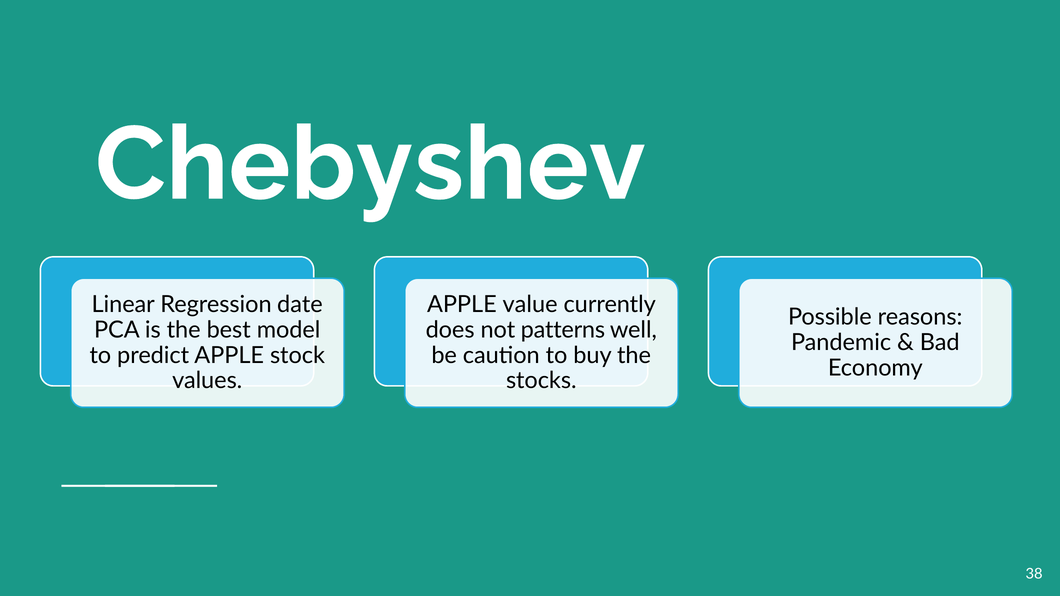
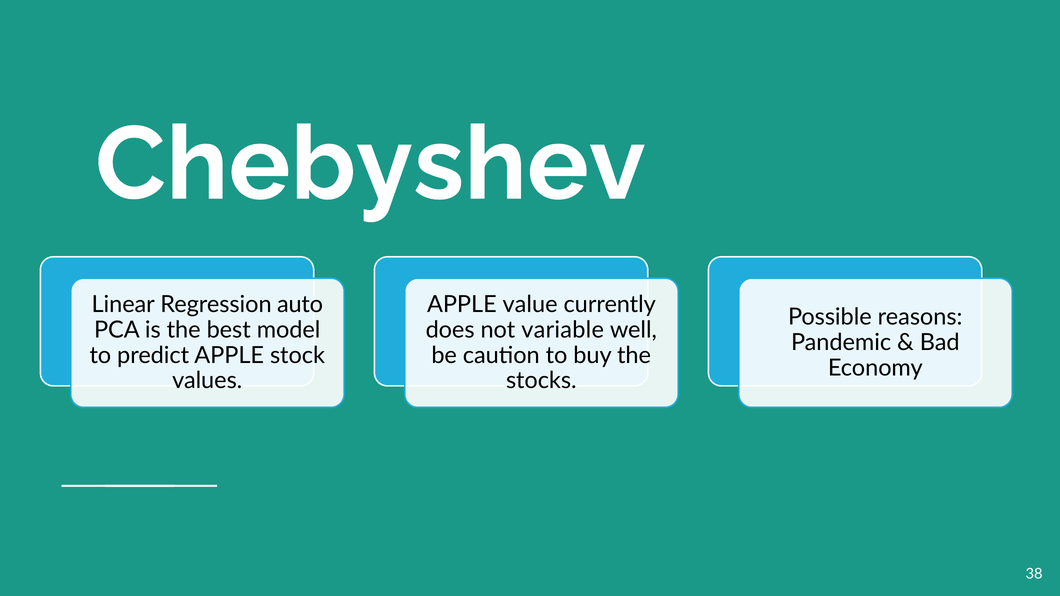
date: date -> auto
patterns: patterns -> variable
